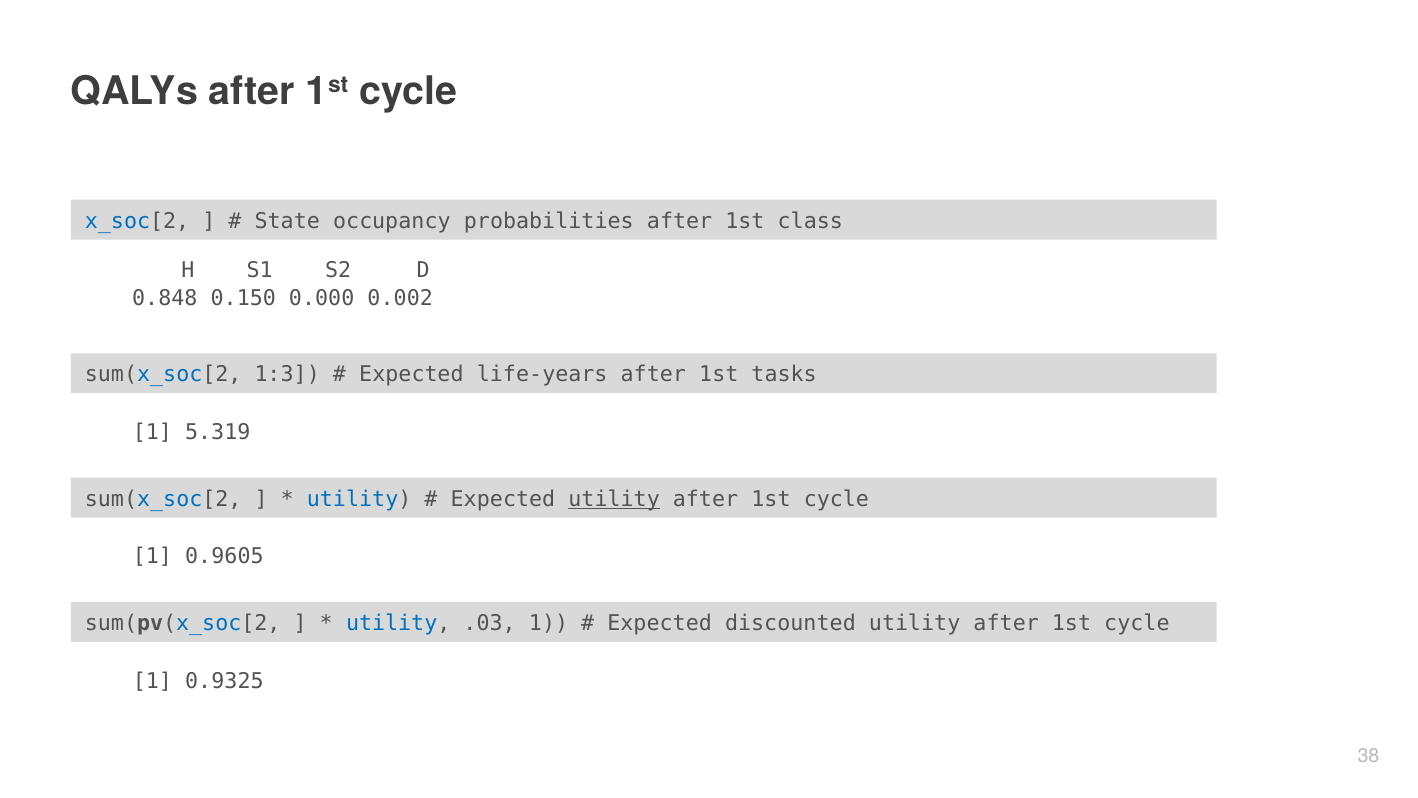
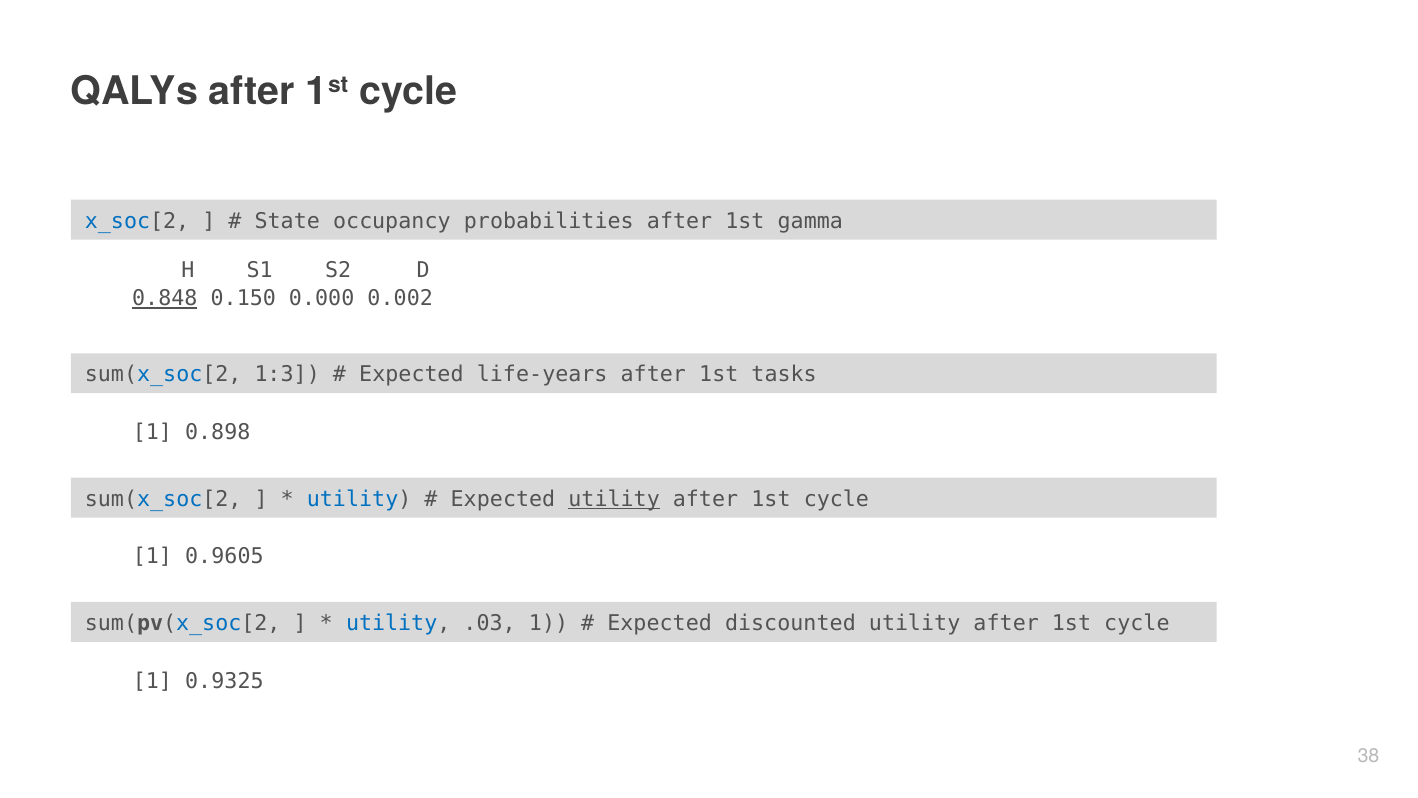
class: class -> gamma
0.848 underline: none -> present
5.319: 5.319 -> 0.898
